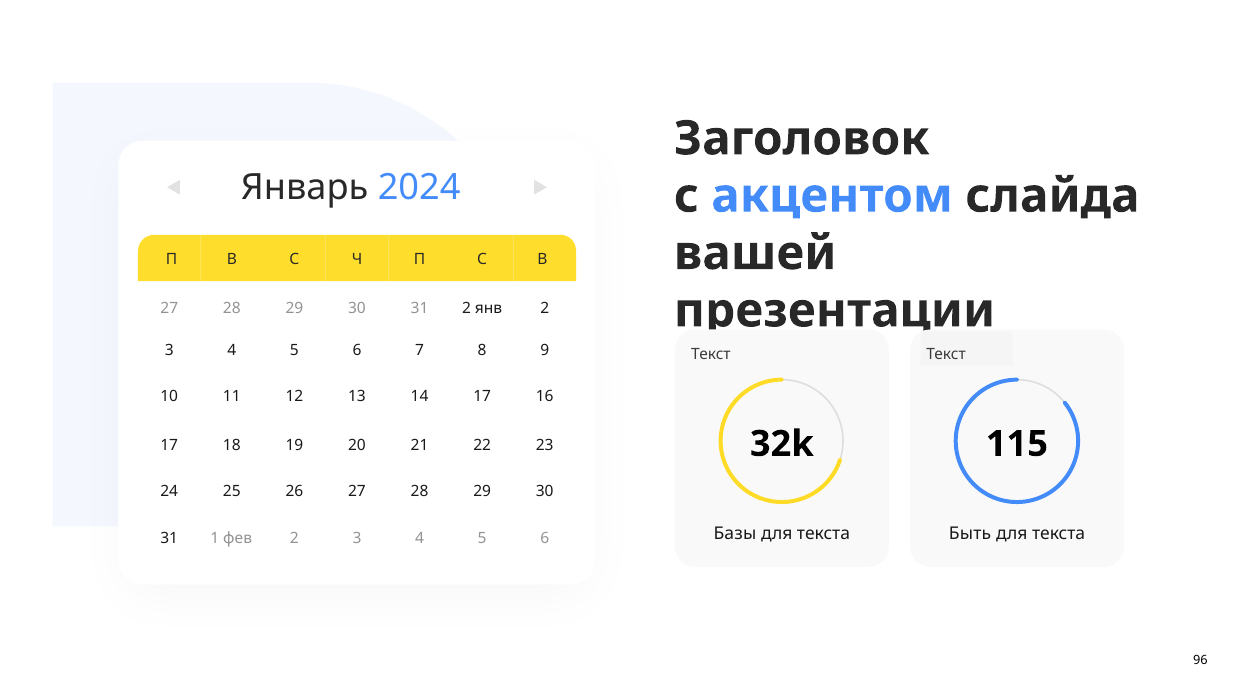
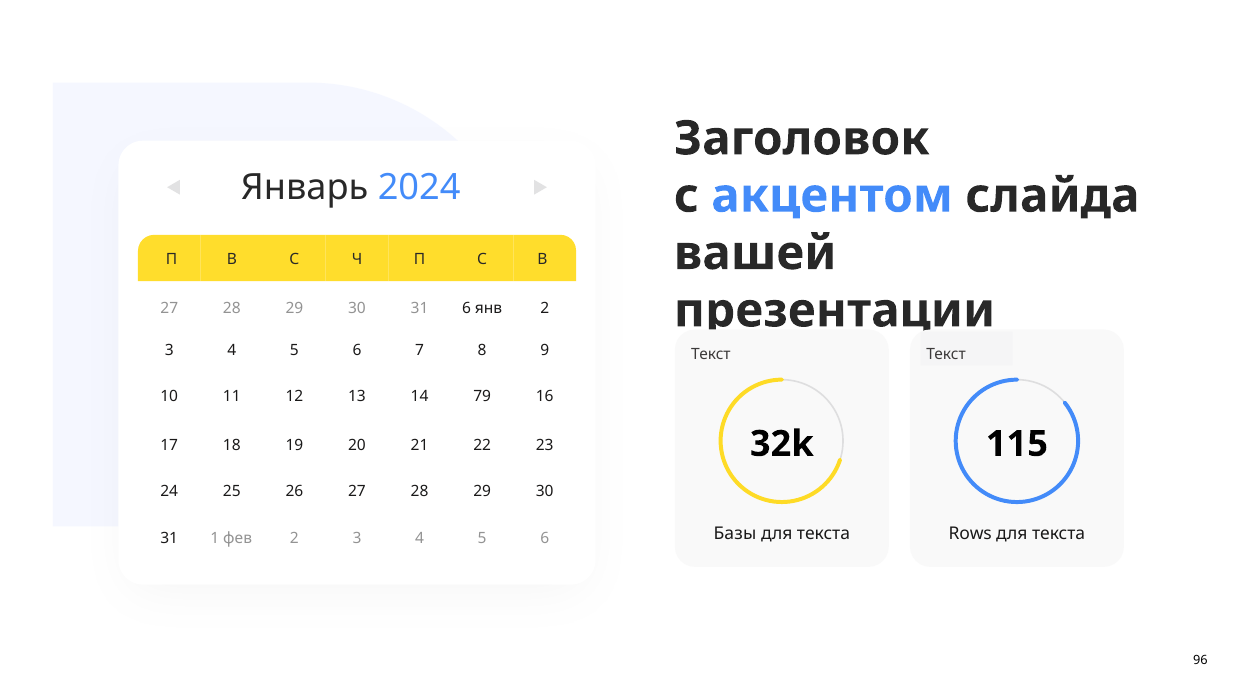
2 at (466, 308): 2 -> 6
14 17: 17 -> 79
Быть: Быть -> Rows
